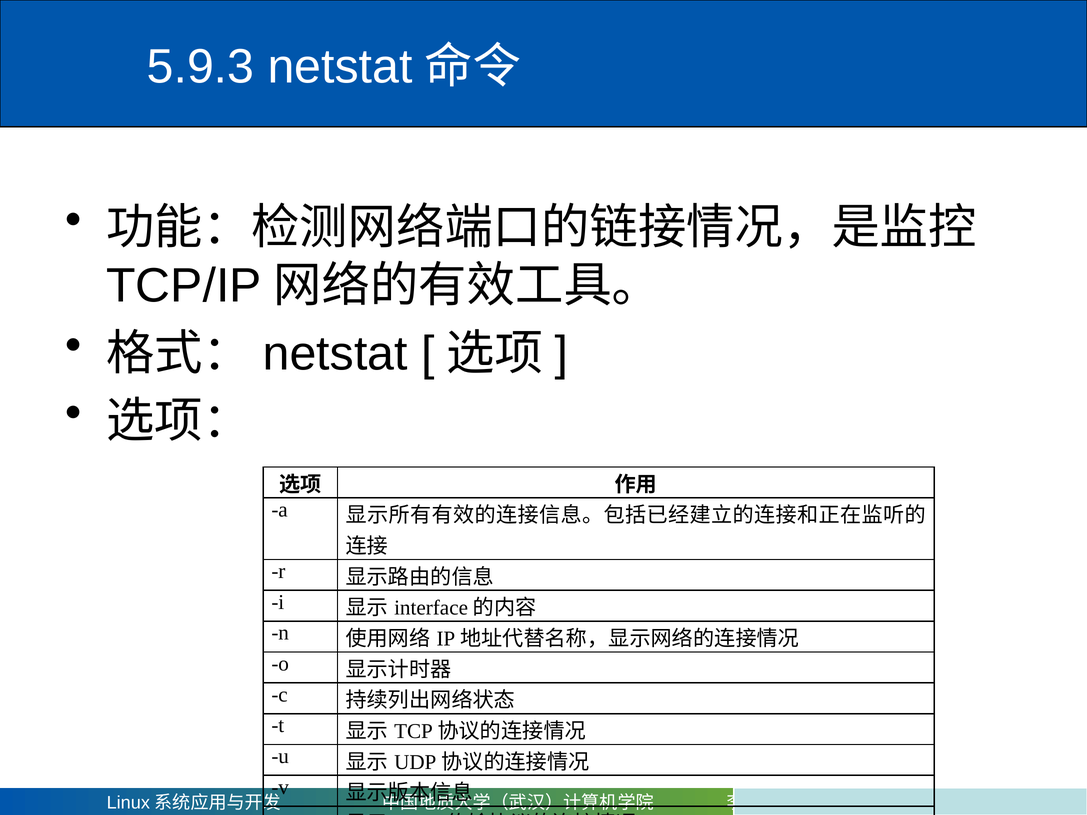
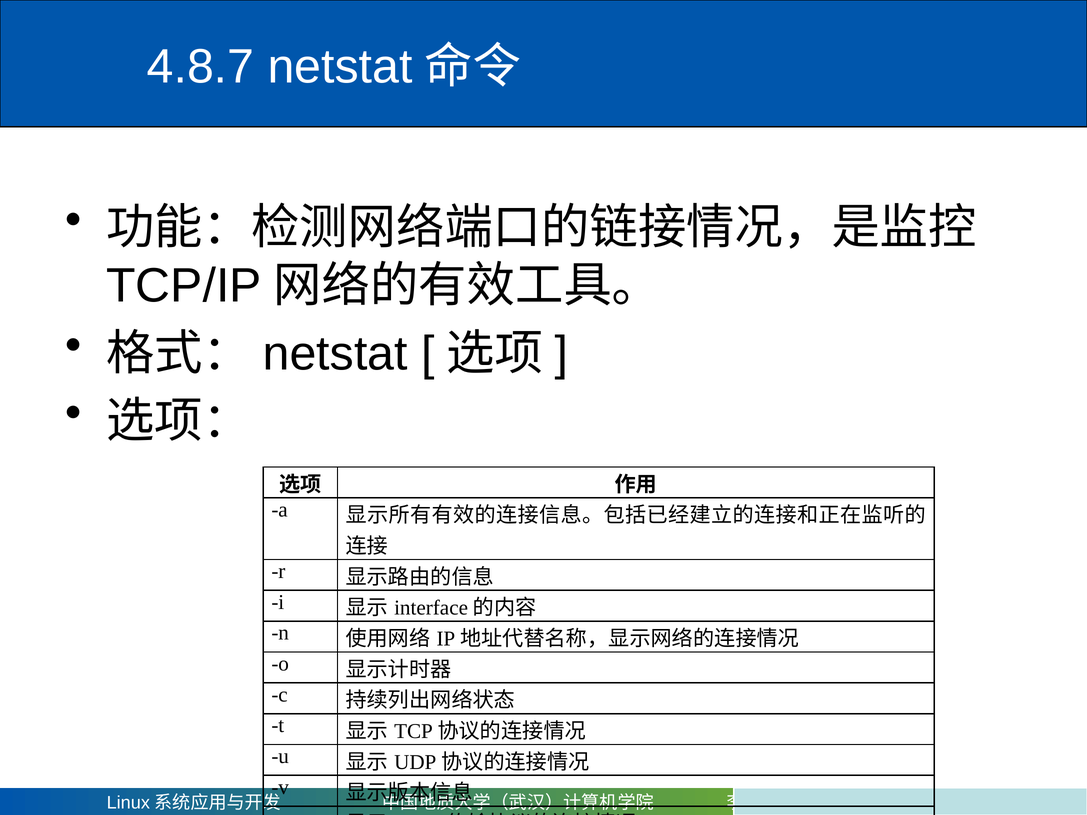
5.9.3: 5.9.3 -> 4.8.7
